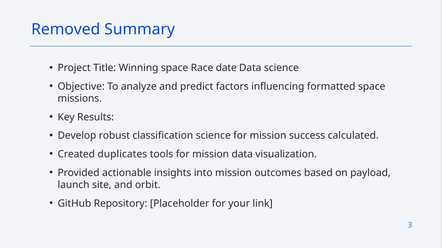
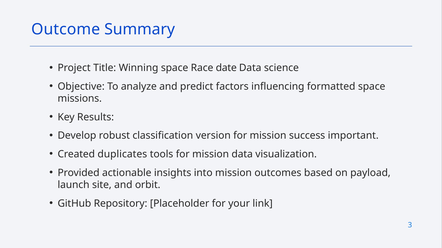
Removed: Removed -> Outcome
classification science: science -> version
calculated: calculated -> important
